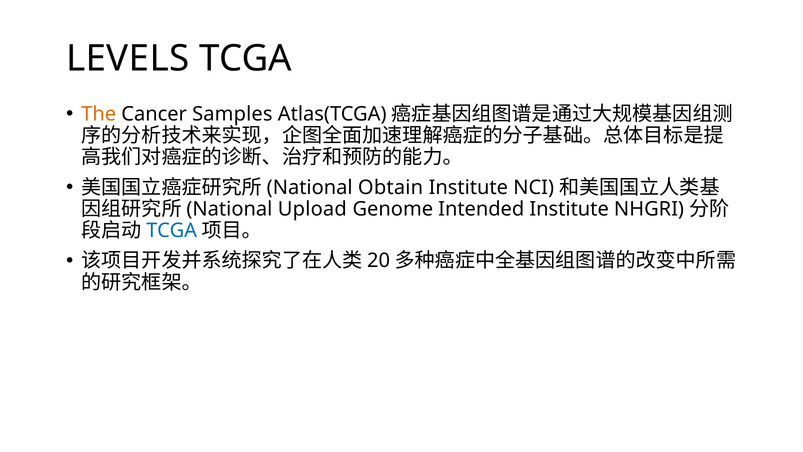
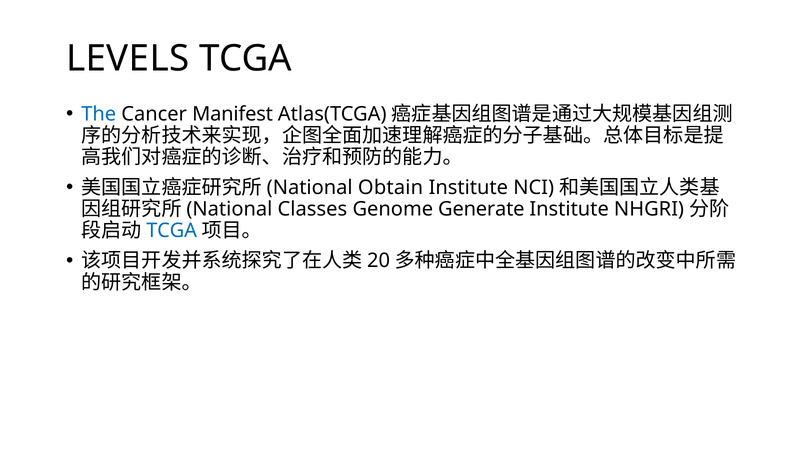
The colour: orange -> blue
Samples: Samples -> Manifest
Upload: Upload -> Classes
Intended: Intended -> Generate
